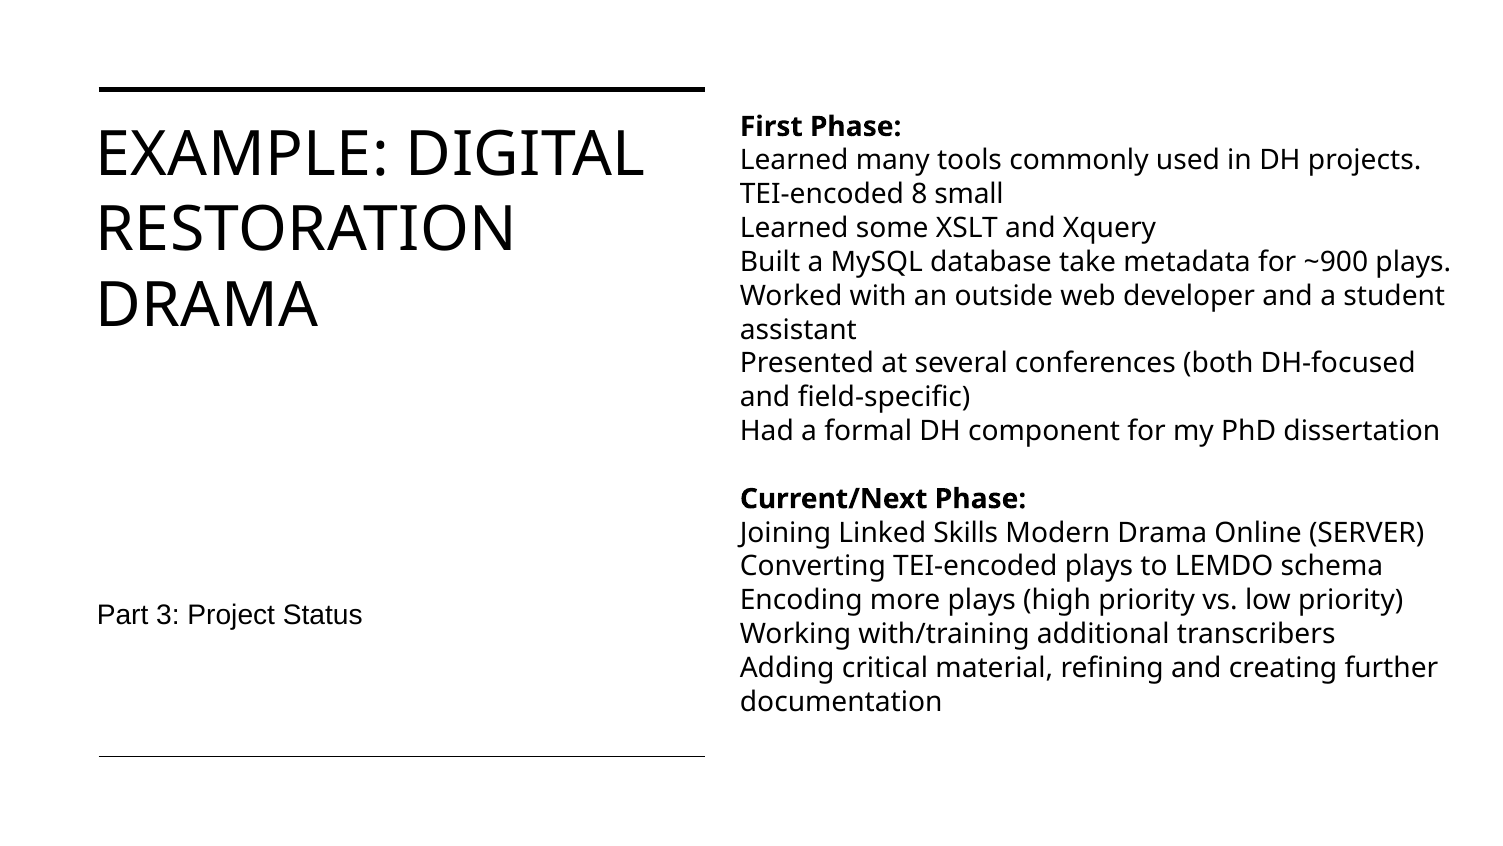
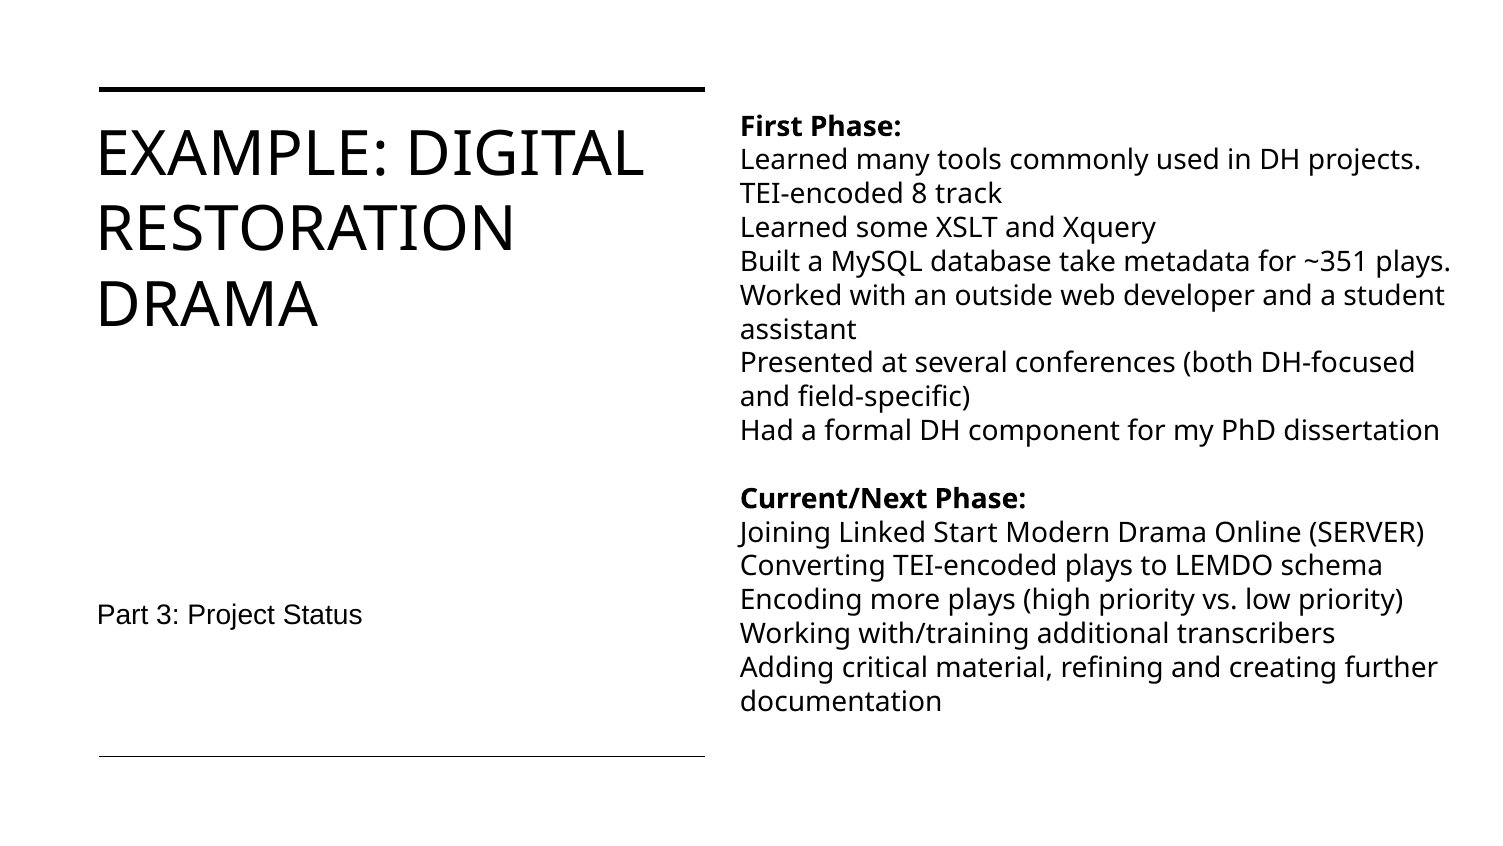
small: small -> track
~900: ~900 -> ~351
Skills: Skills -> Start
